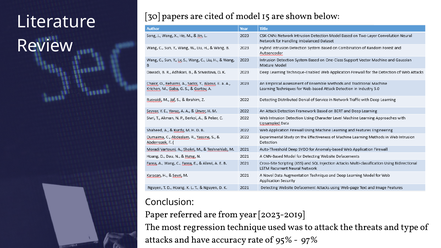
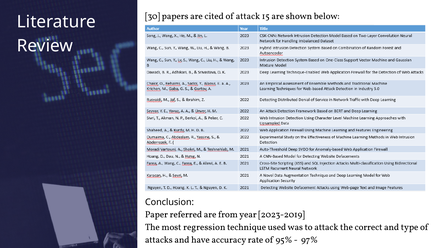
of model: model -> attack
threats: threats -> correct
